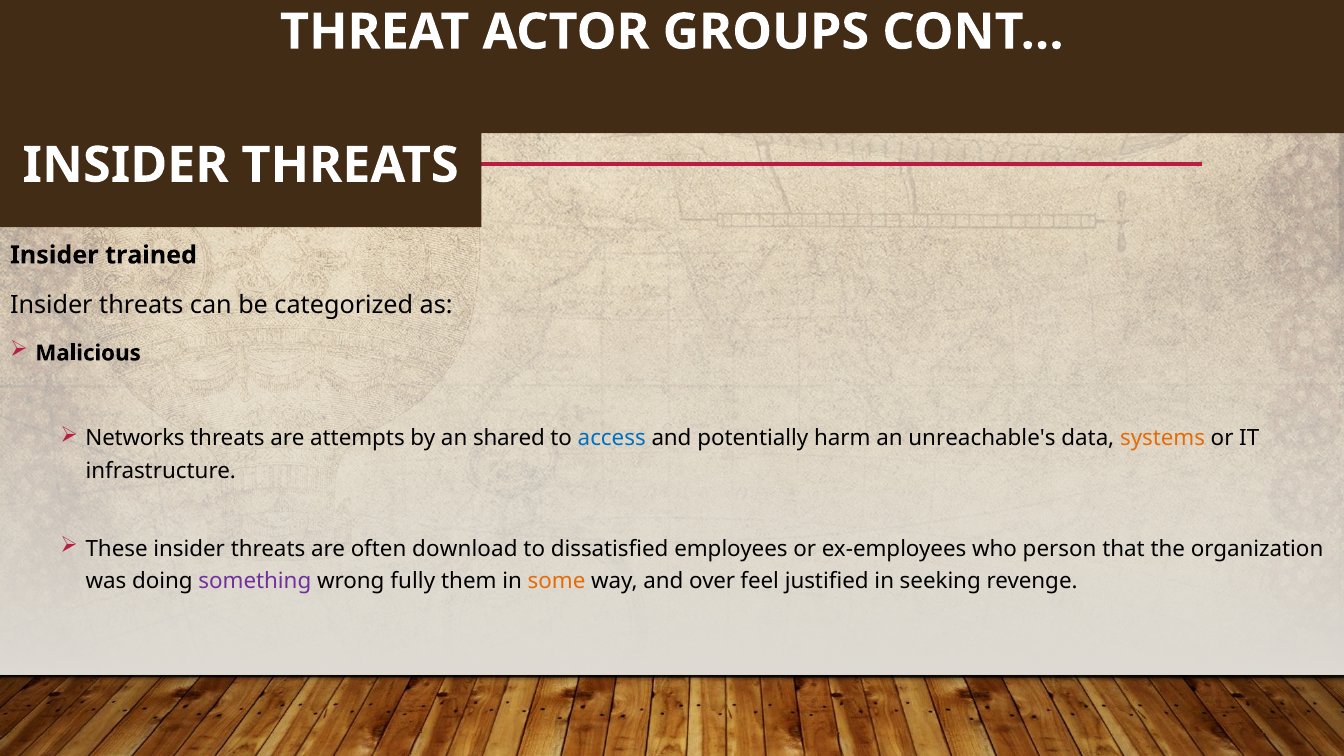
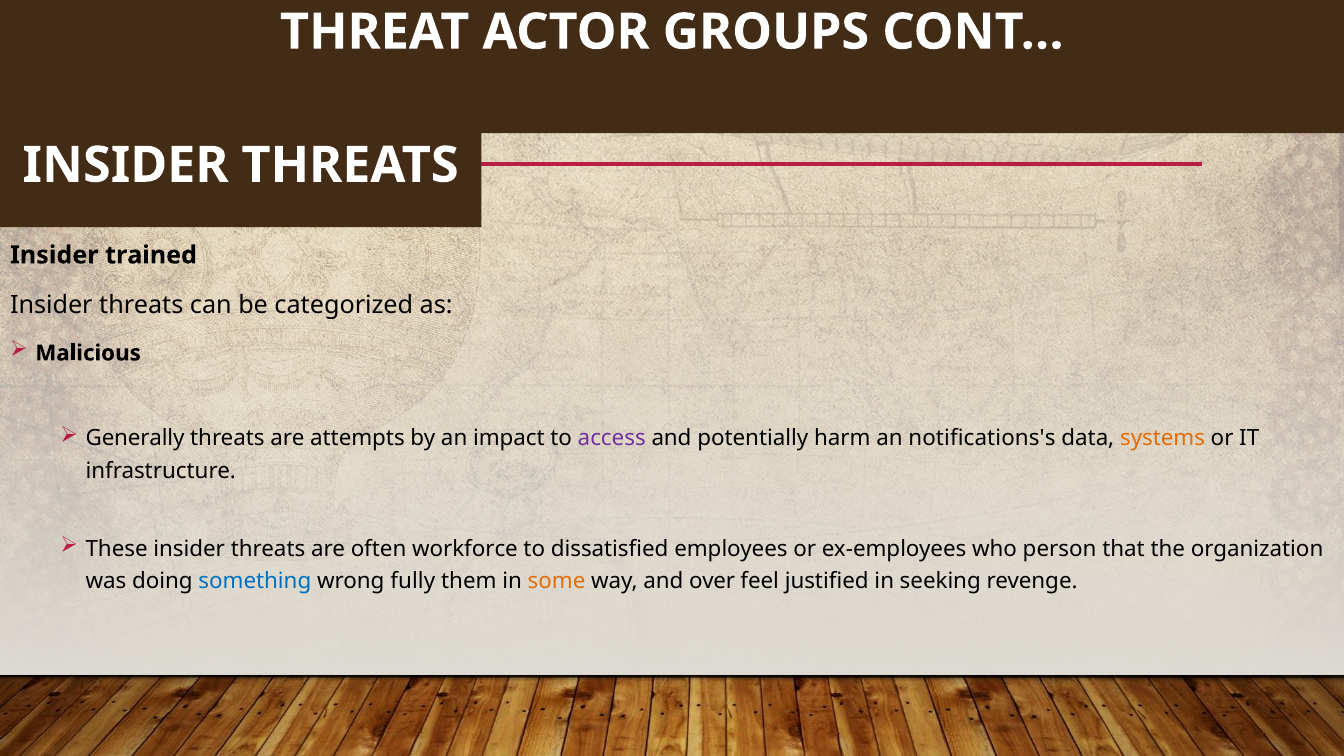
Networks: Networks -> Generally
shared: shared -> impact
access colour: blue -> purple
unreachable's: unreachable's -> notifications's
download: download -> workforce
something colour: purple -> blue
